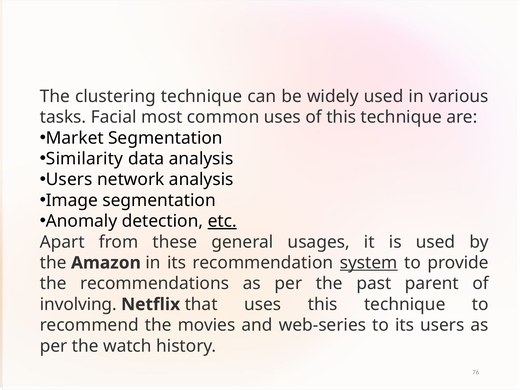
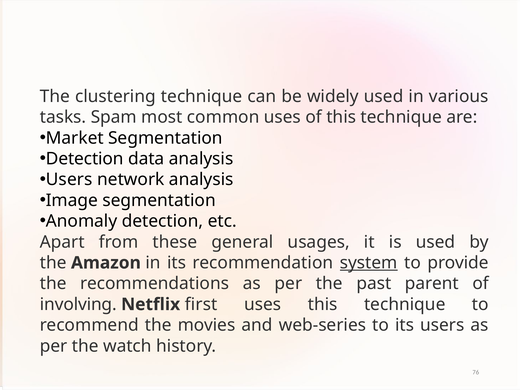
Facial: Facial -> Spam
Similarity at (85, 159): Similarity -> Detection
etc underline: present -> none
that: that -> first
